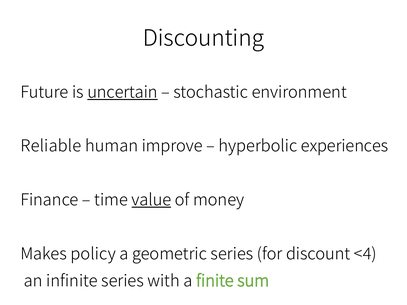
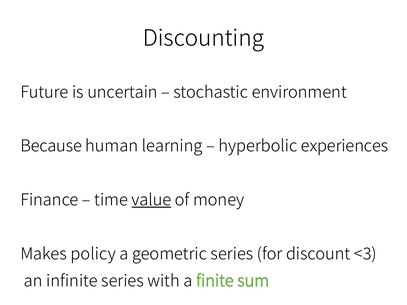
uncertain underline: present -> none
Reliable: Reliable -> Because
improve: improve -> learning
<4: <4 -> <3
